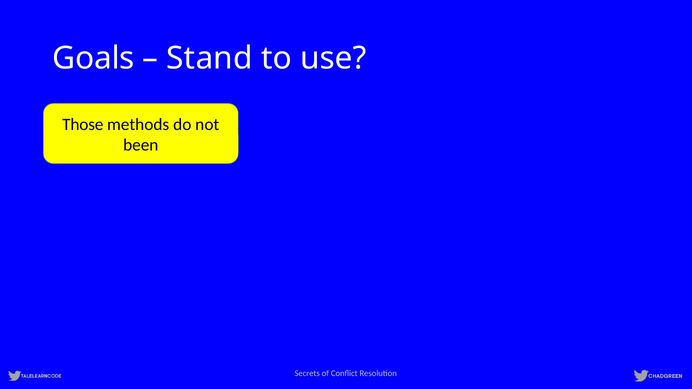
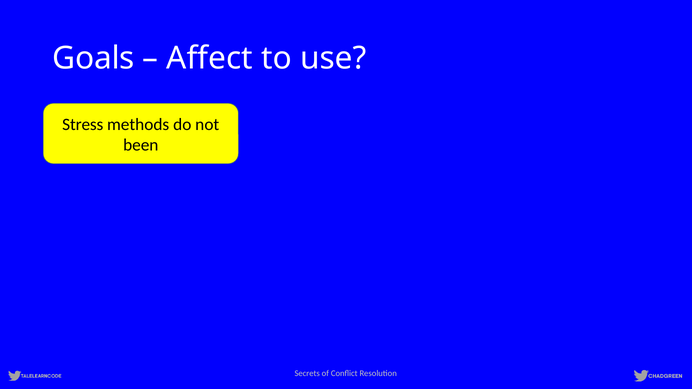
Stand: Stand -> Affect
Those: Those -> Stress
